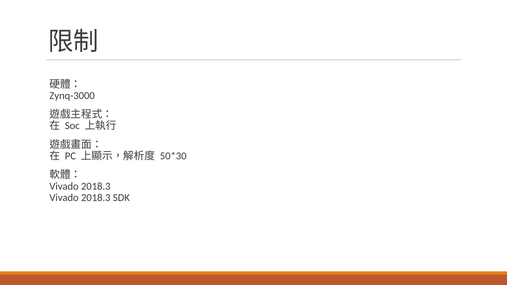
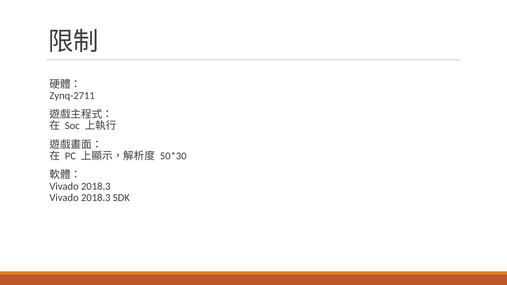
Zynq-3000: Zynq-3000 -> Zynq-2711
